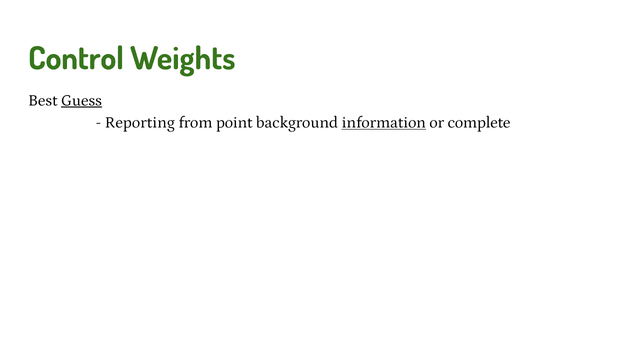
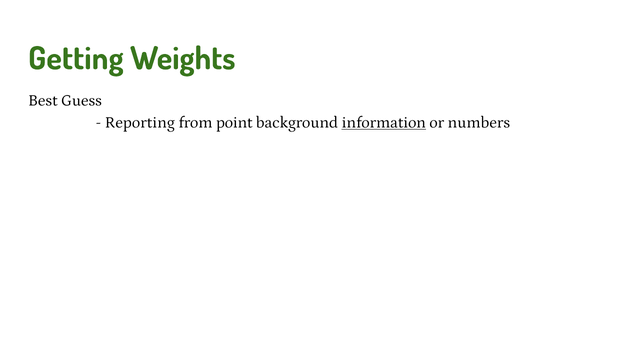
Control: Control -> Getting
Guess underline: present -> none
complete: complete -> numbers
